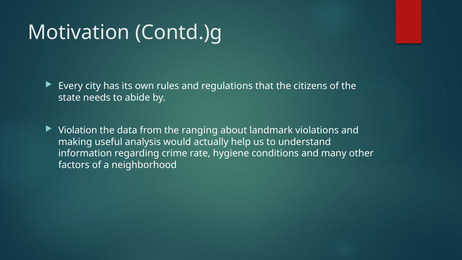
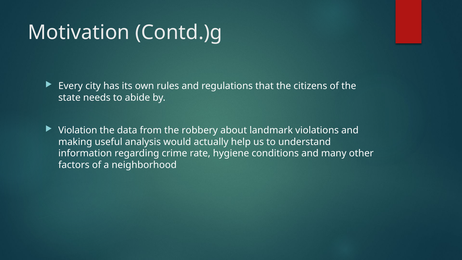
ranging: ranging -> robbery
